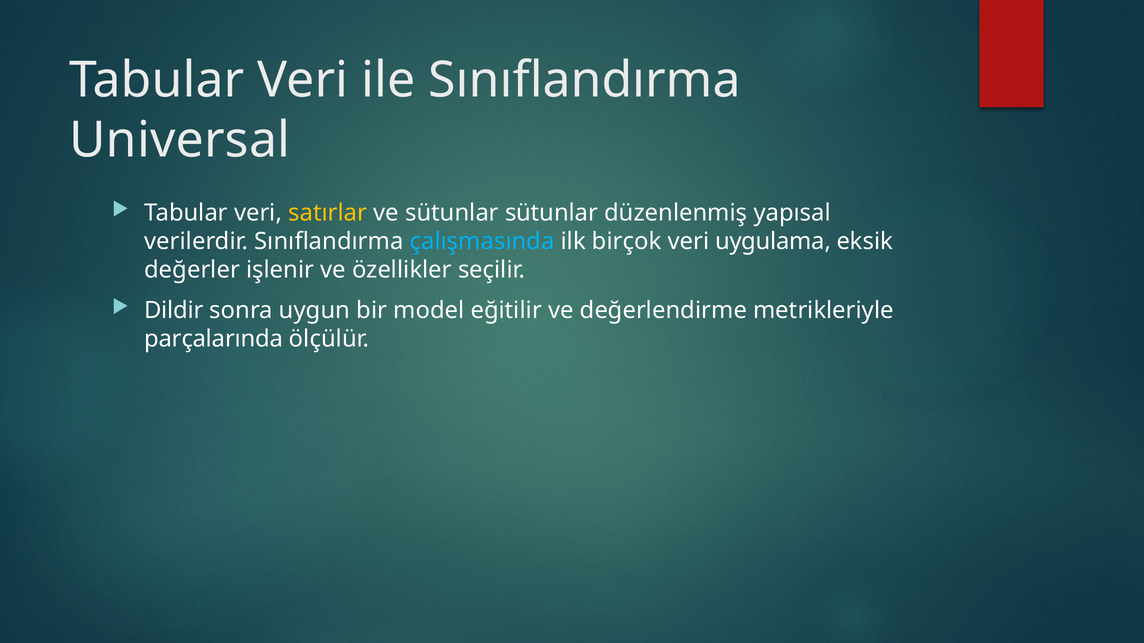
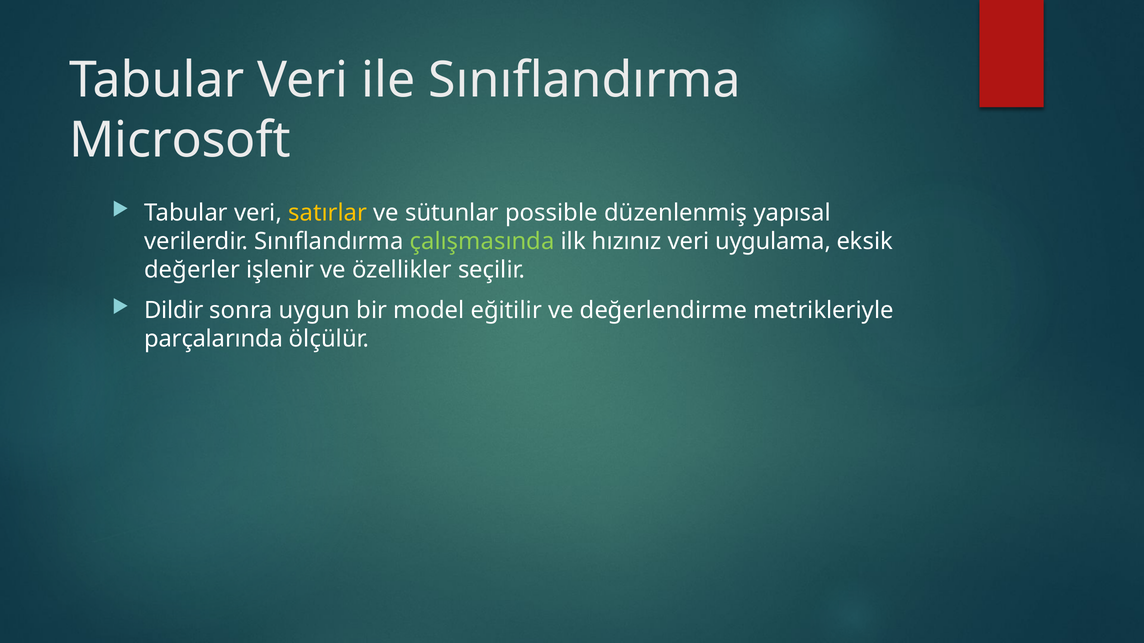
Universal: Universal -> Microsoft
sütunlar sütunlar: sütunlar -> possible
çalışmasında colour: light blue -> light green
birçok: birçok -> hızınız
